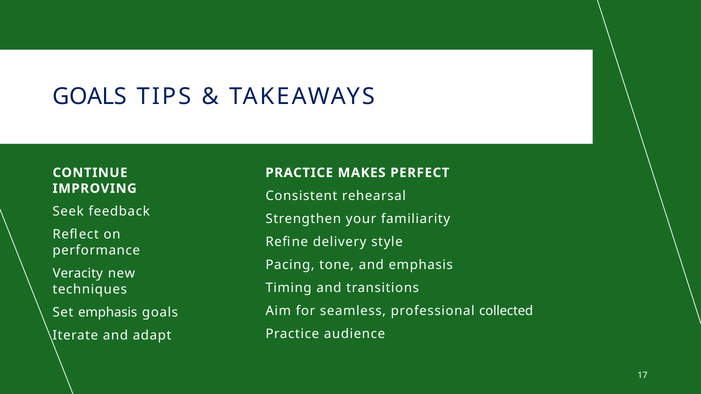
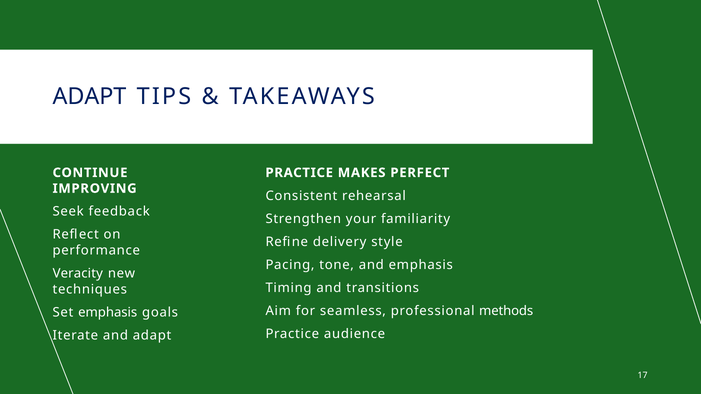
GOALS at (90, 97): GOALS -> ADAPT
collected: collected -> methods
